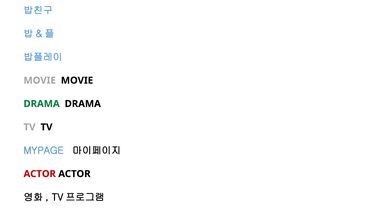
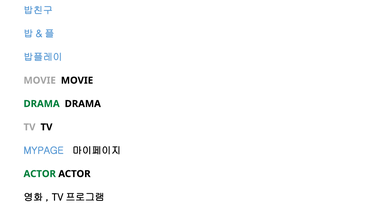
ACTOR at (40, 174) colour: red -> green
